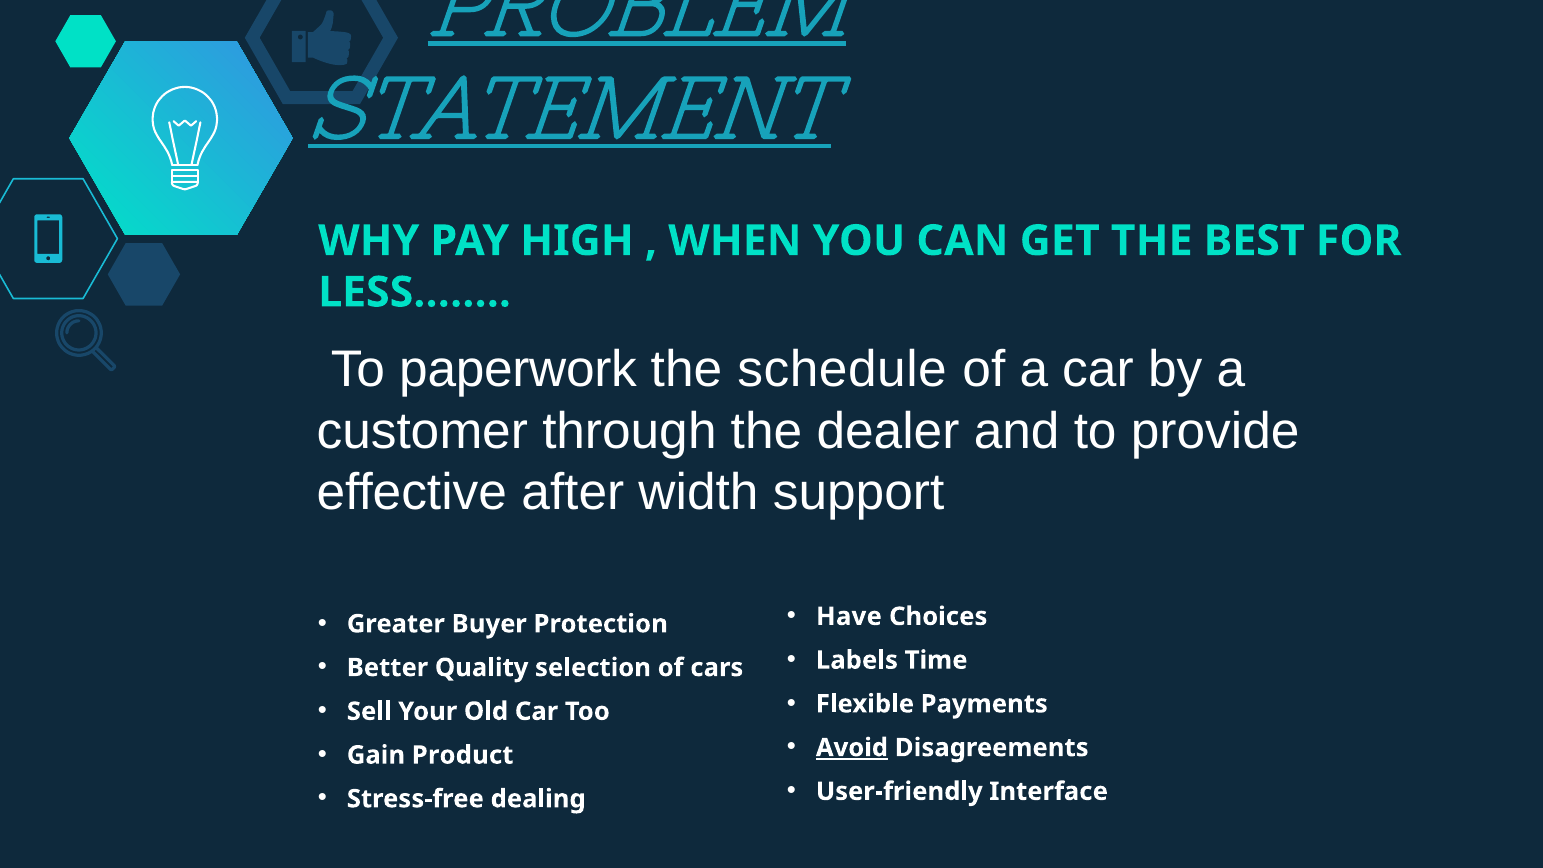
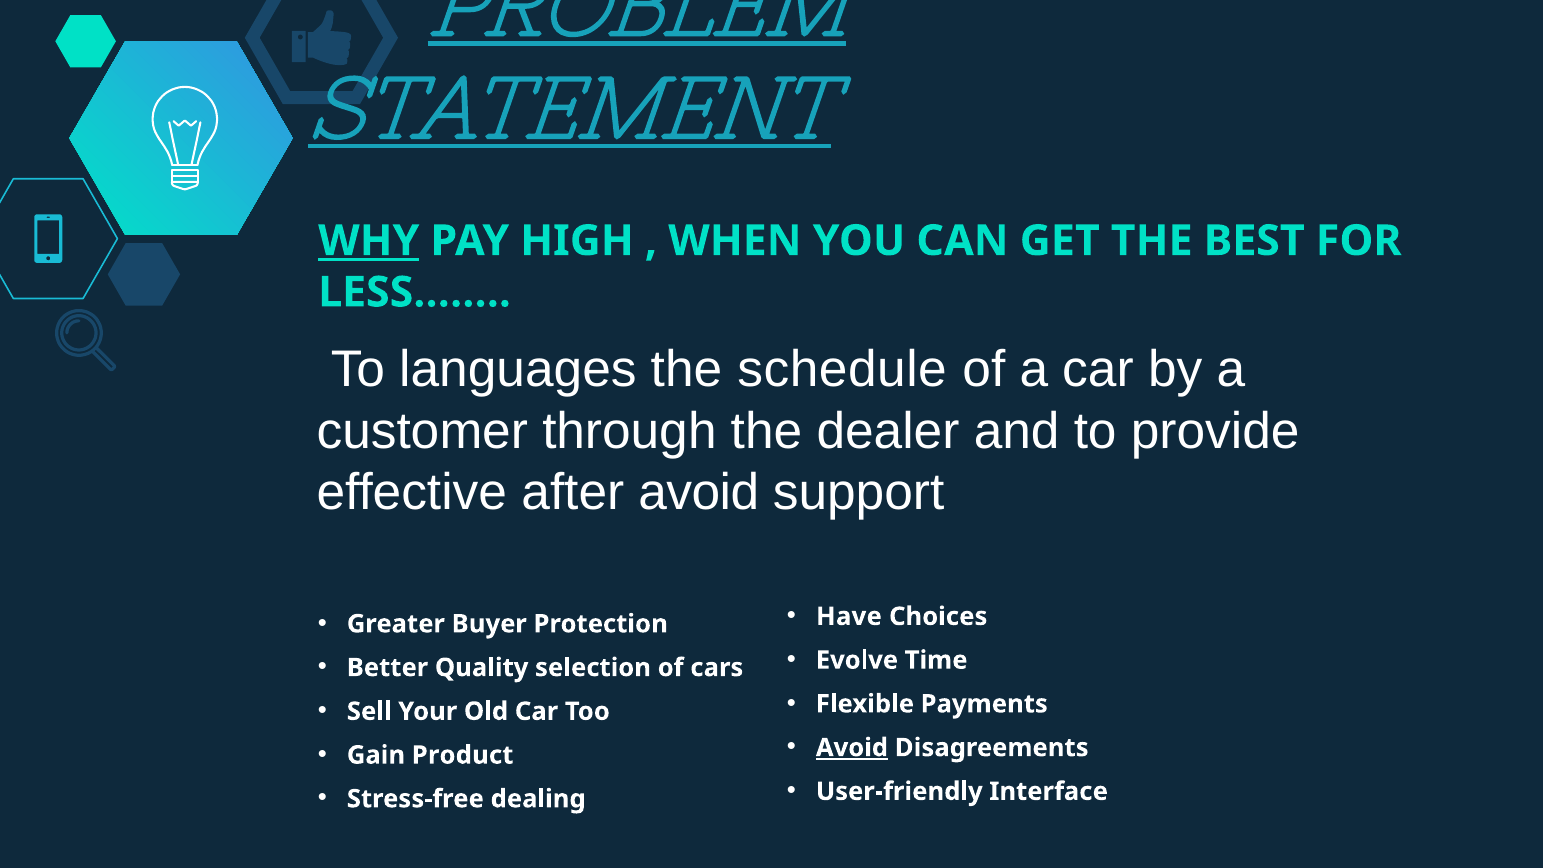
WHY underline: none -> present
paperwork: paperwork -> languages
after width: width -> avoid
Labels: Labels -> Evolve
